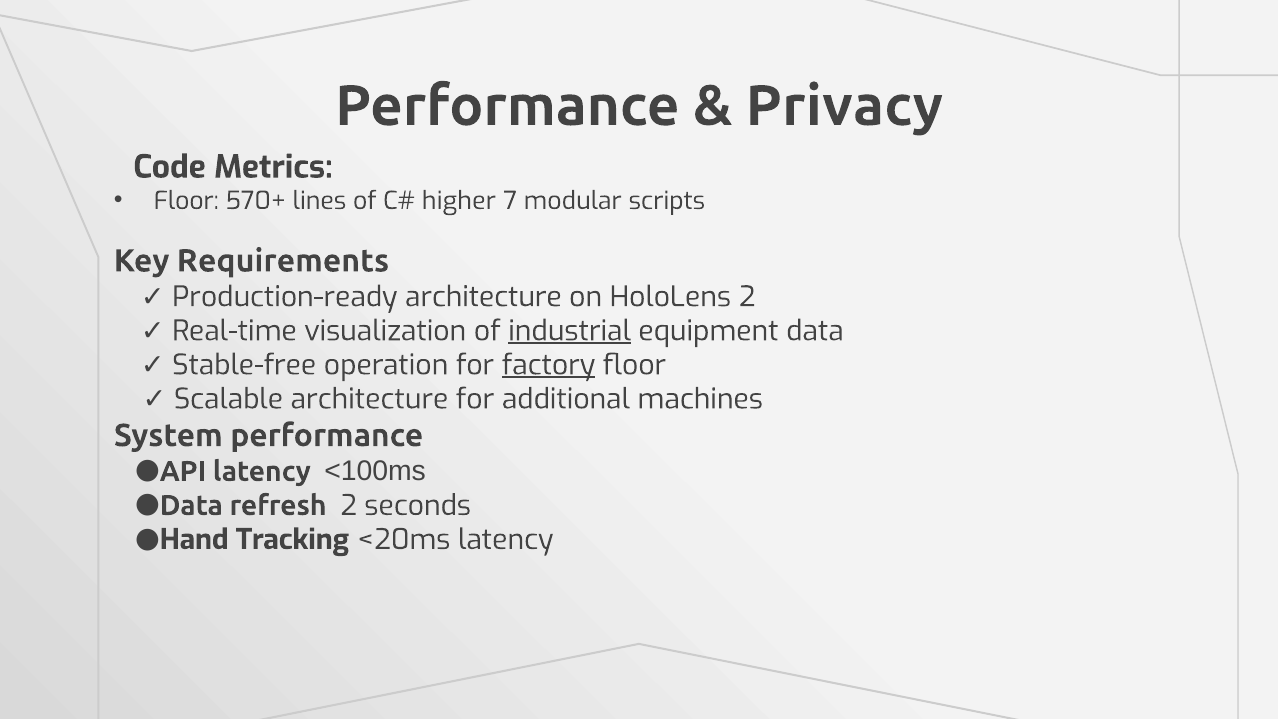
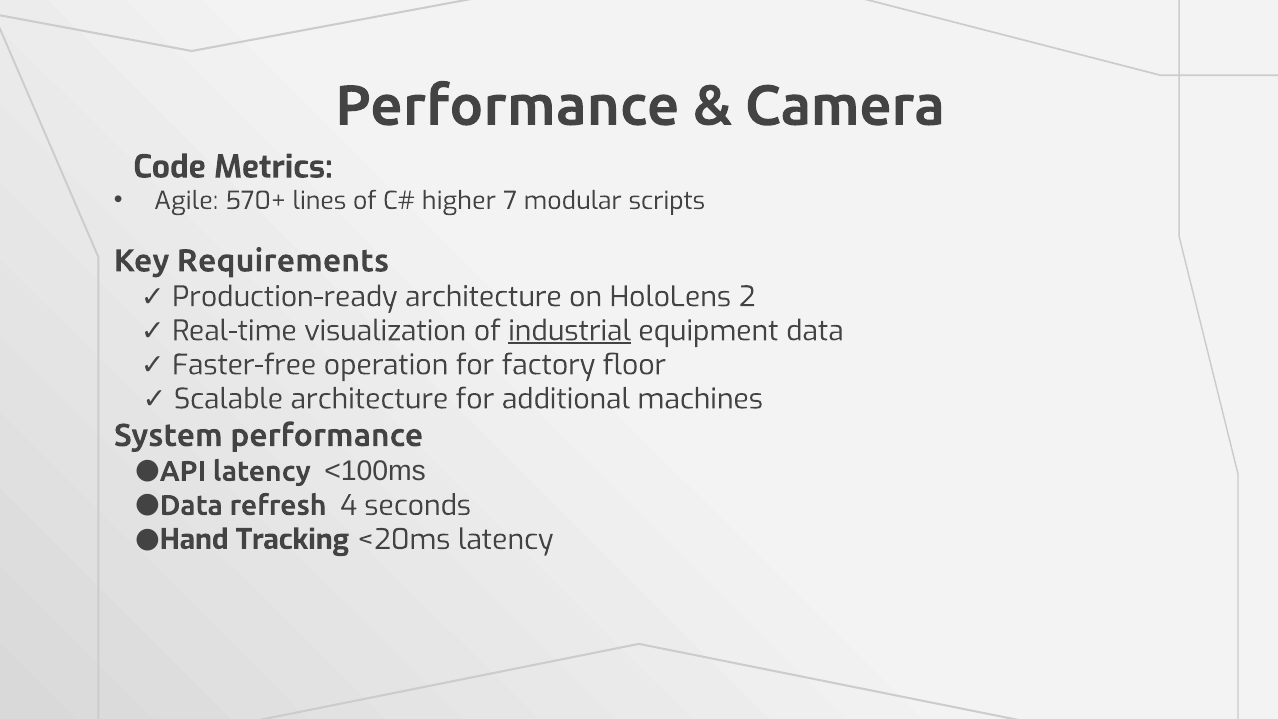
Privacy: Privacy -> Camera
Floor at (186, 201): Floor -> Agile
Stable-free: Stable-free -> Faster-free
factory underline: present -> none
refresh 2: 2 -> 4
